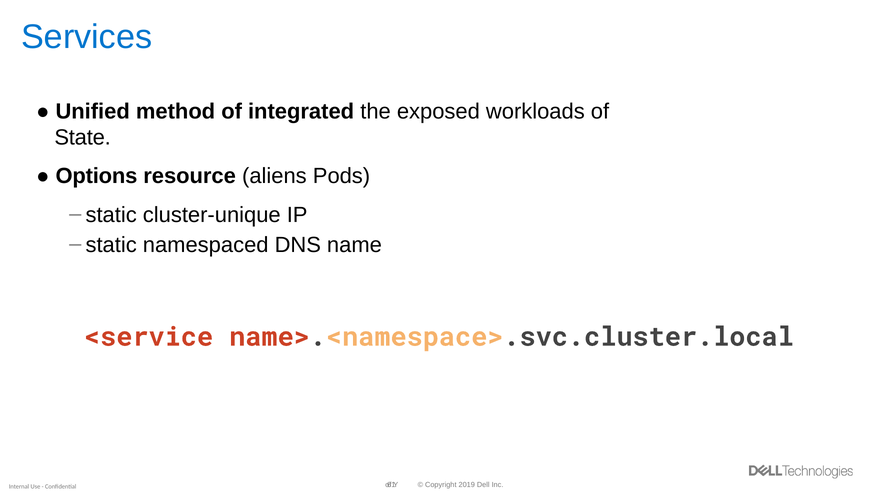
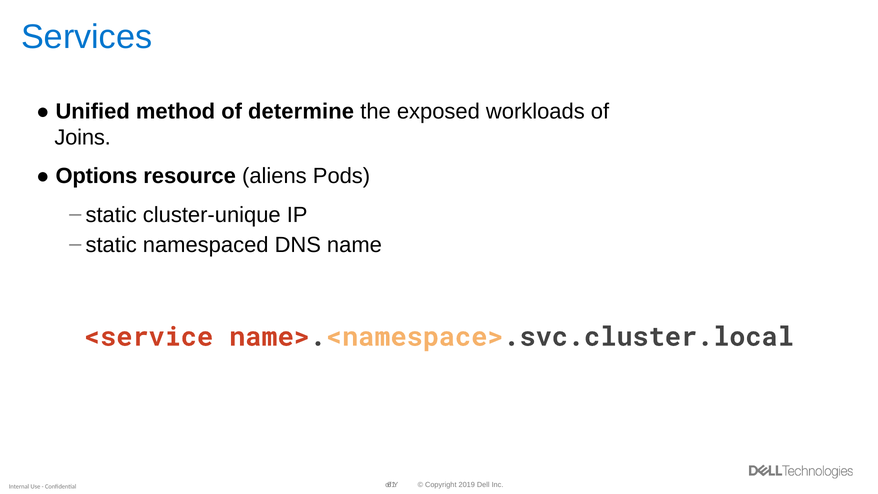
integrated: integrated -> determine
State: State -> Joins
